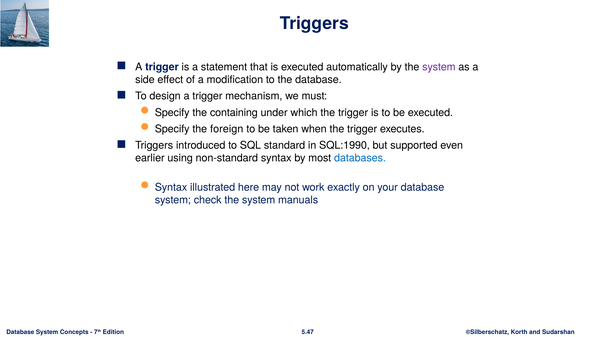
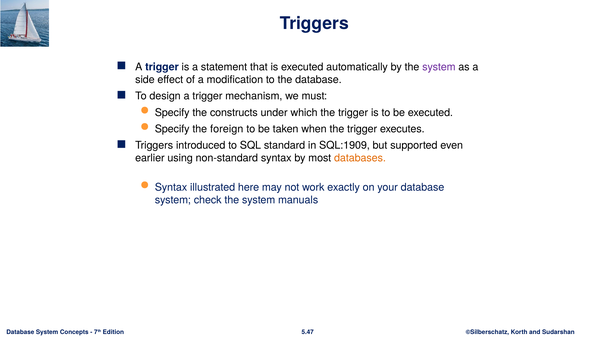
containing: containing -> constructs
SQL:1990: SQL:1990 -> SQL:1909
databases colour: blue -> orange
